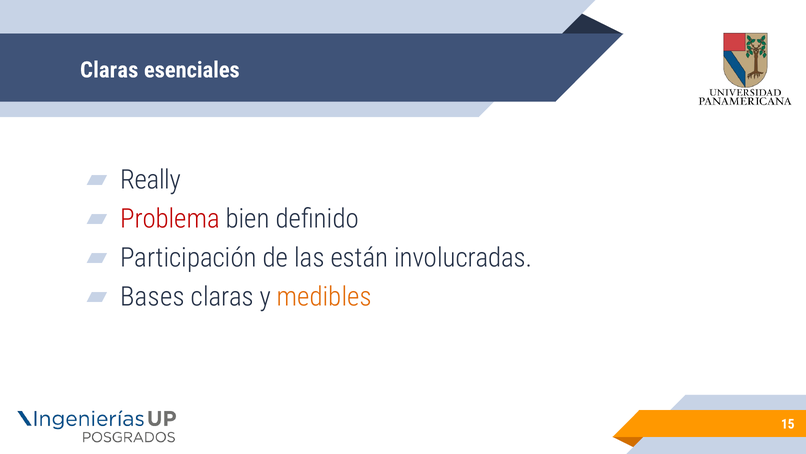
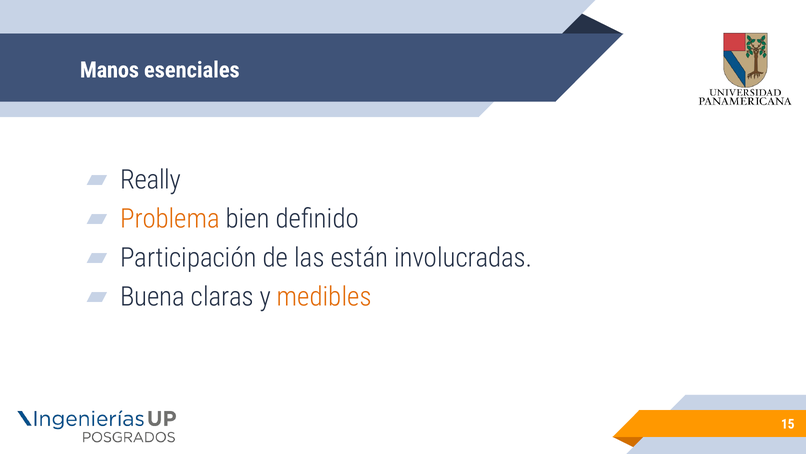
Claras at (109, 70): Claras -> Manos
Problema colour: red -> orange
Bases: Bases -> Buena
